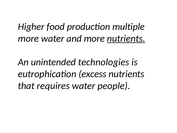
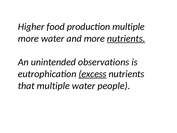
technologies: technologies -> observations
excess underline: none -> present
that requires: requires -> multiple
